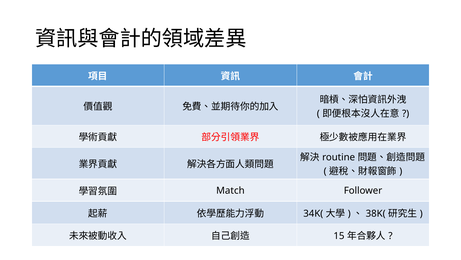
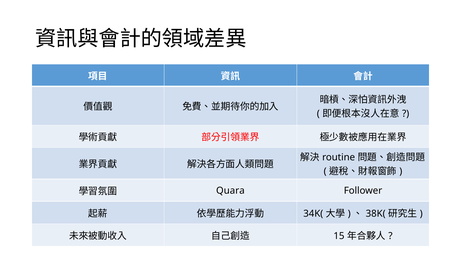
Match: Match -> Quara
